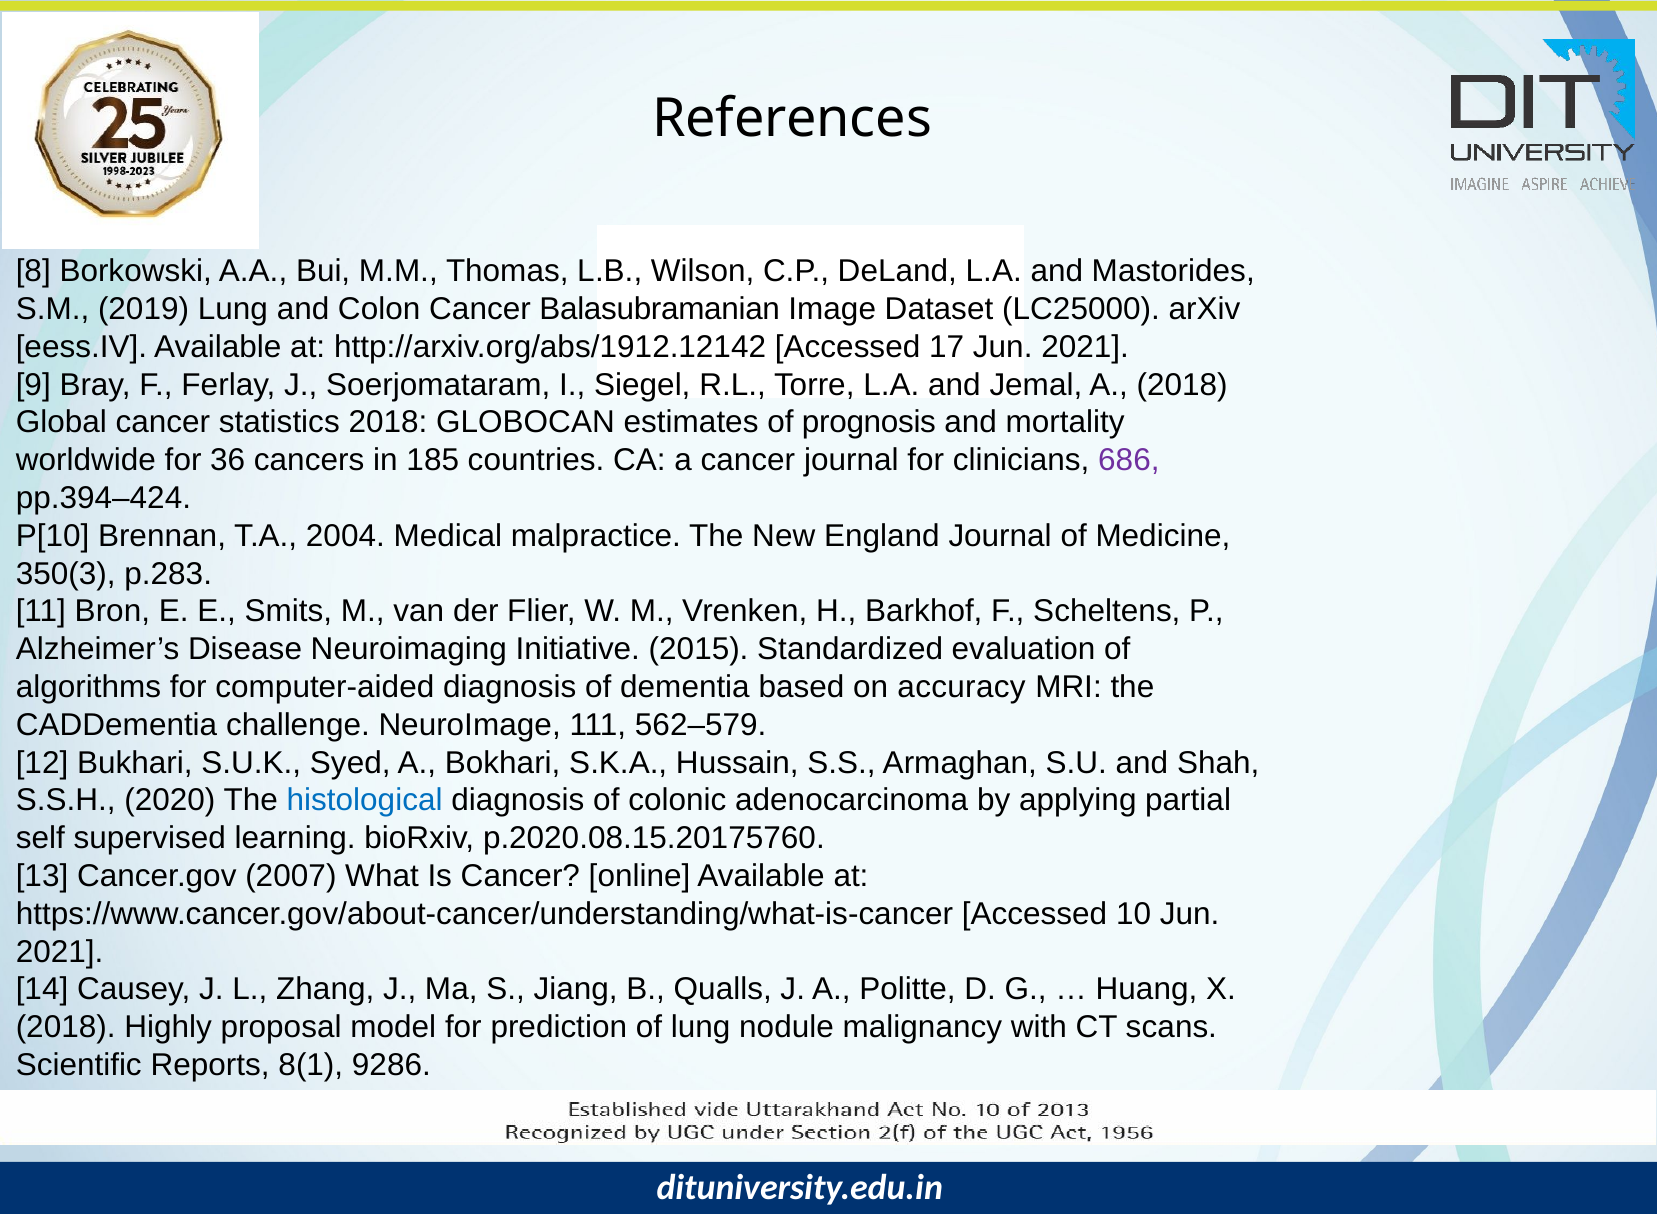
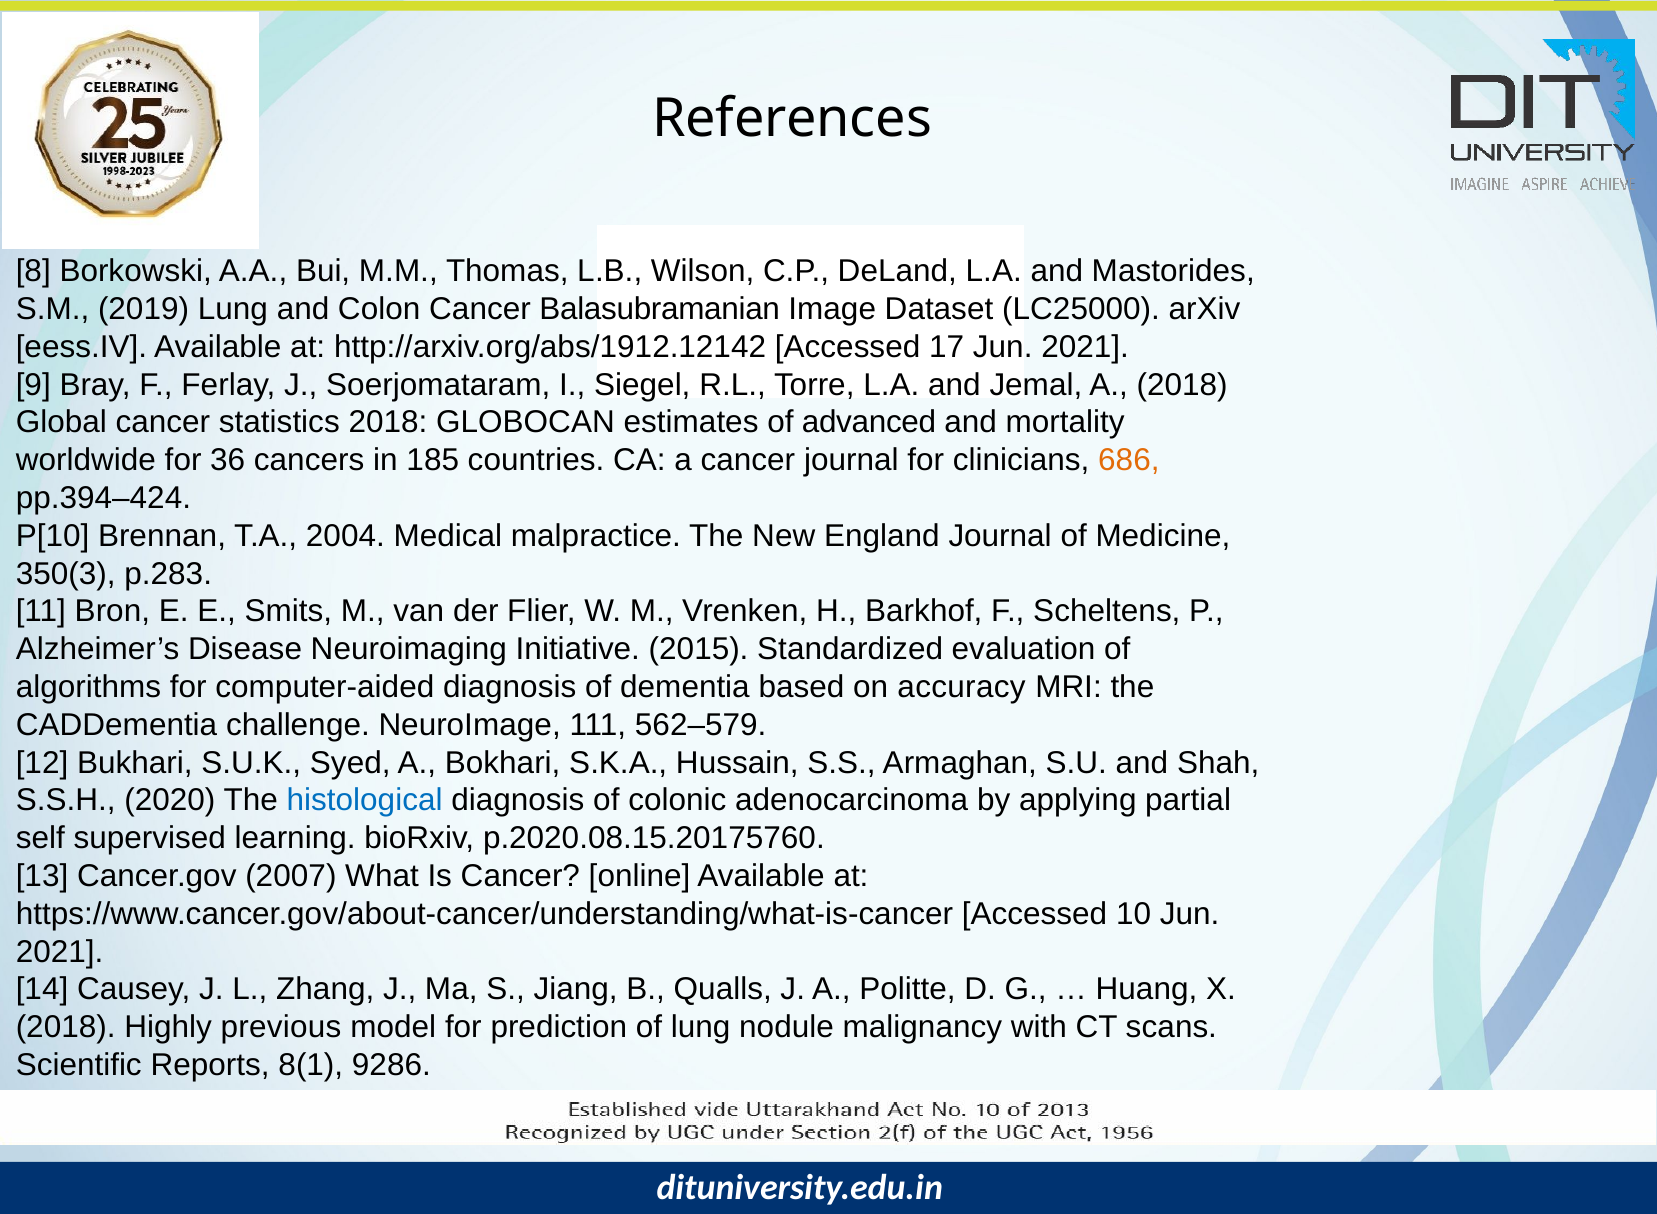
prognosis: prognosis -> advanced
686 colour: purple -> orange
proposal: proposal -> previous
